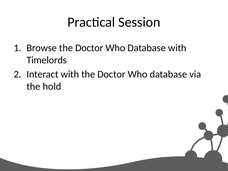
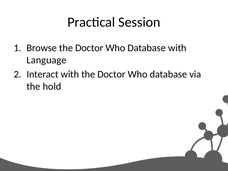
Timelords: Timelords -> Language
